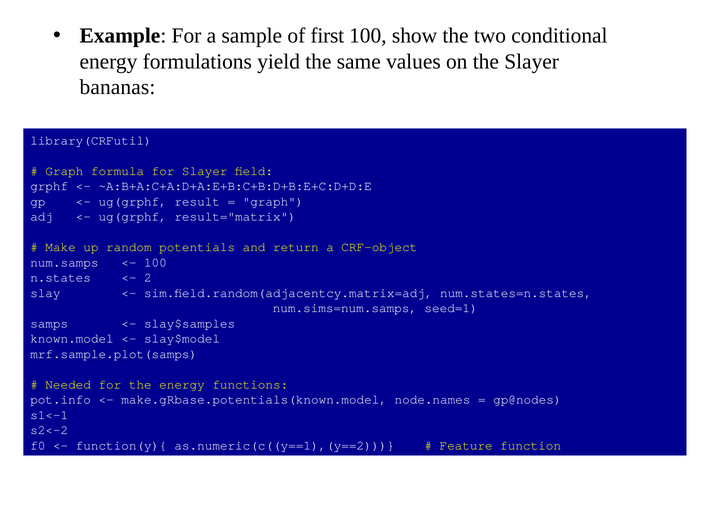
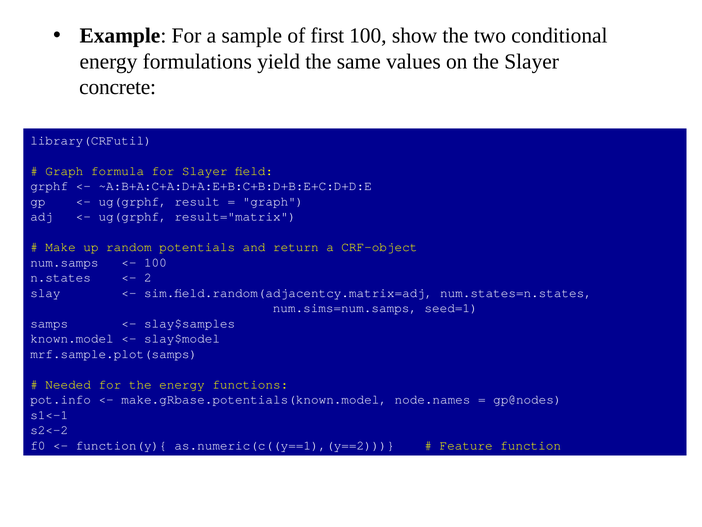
bananas: bananas -> concrete
